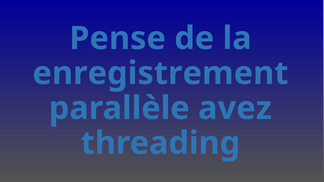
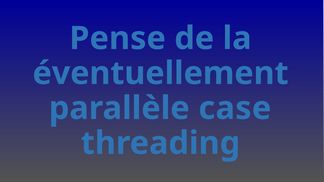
enregistrement: enregistrement -> éventuellement
avez: avez -> case
